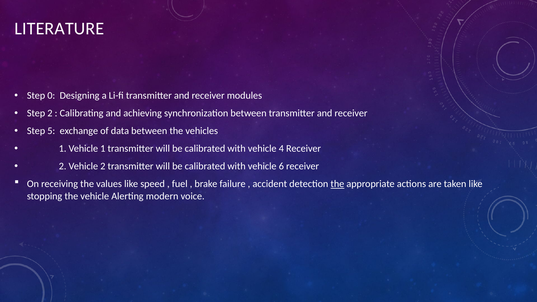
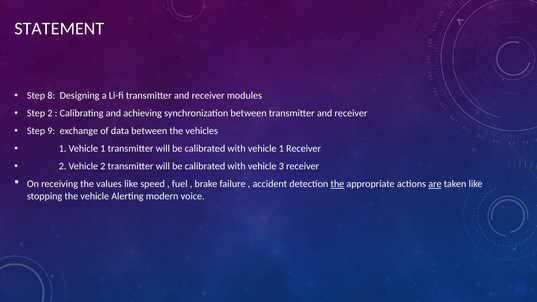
LITERATURE: LITERATURE -> STATEMENT
0: 0 -> 8
5: 5 -> 9
with vehicle 4: 4 -> 1
6: 6 -> 3
are underline: none -> present
